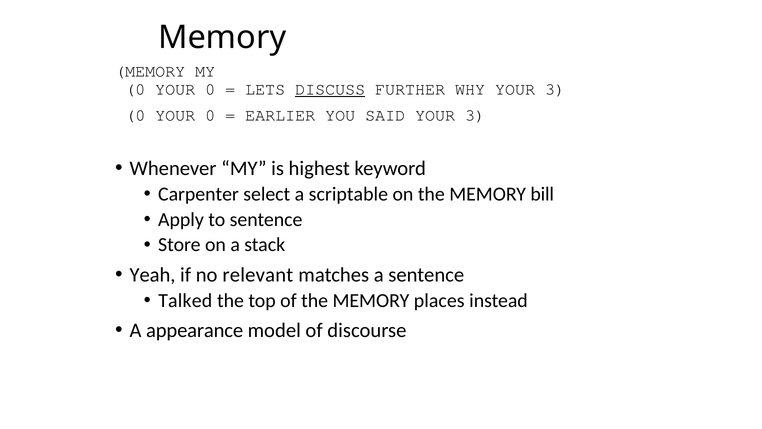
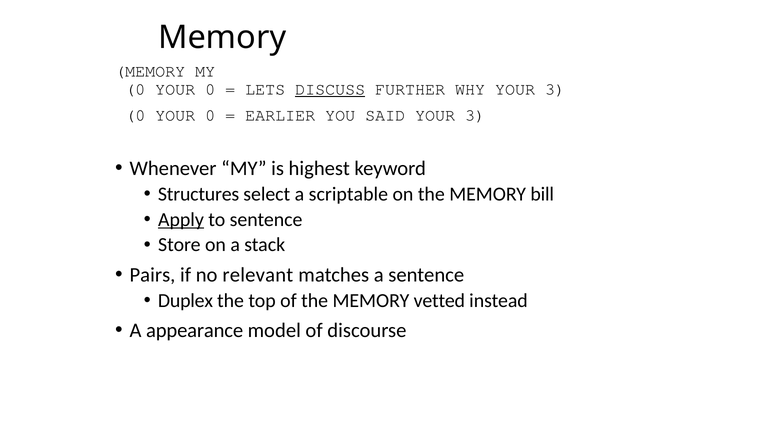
Carpenter: Carpenter -> Structures
Apply underline: none -> present
Yeah: Yeah -> Pairs
Talked: Talked -> Duplex
places: places -> vetted
